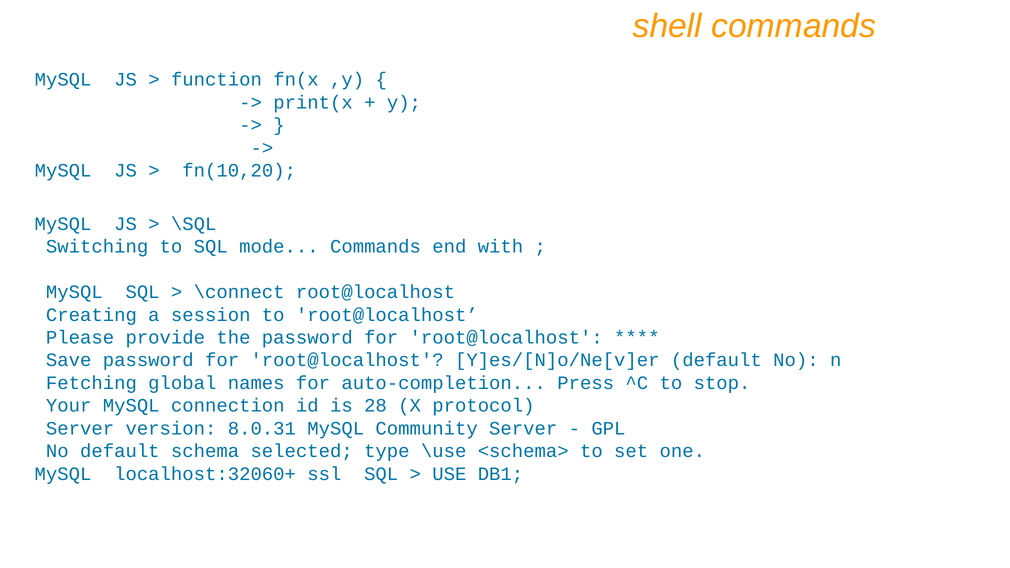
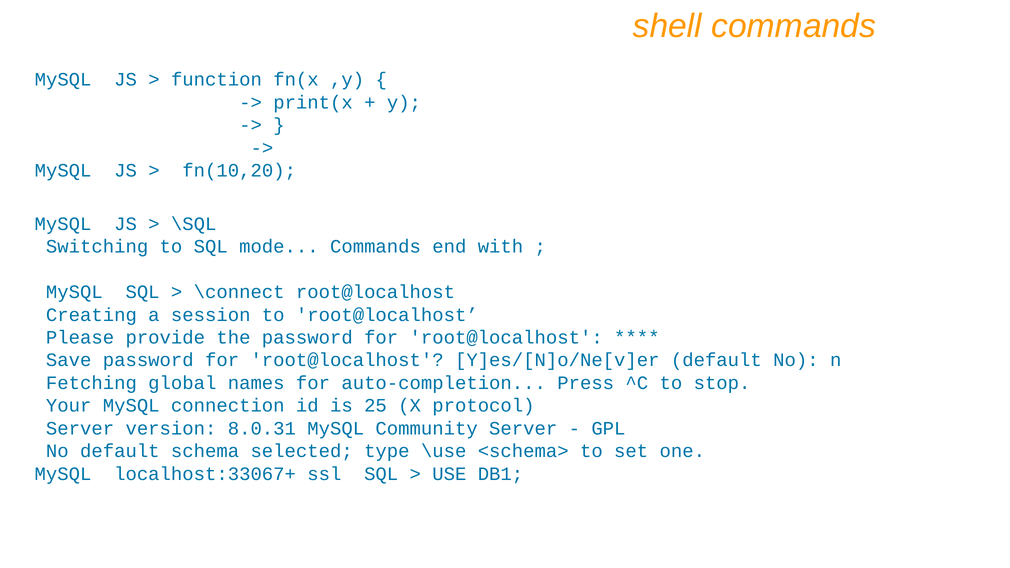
28: 28 -> 25
localhost:32060+: localhost:32060+ -> localhost:33067+
